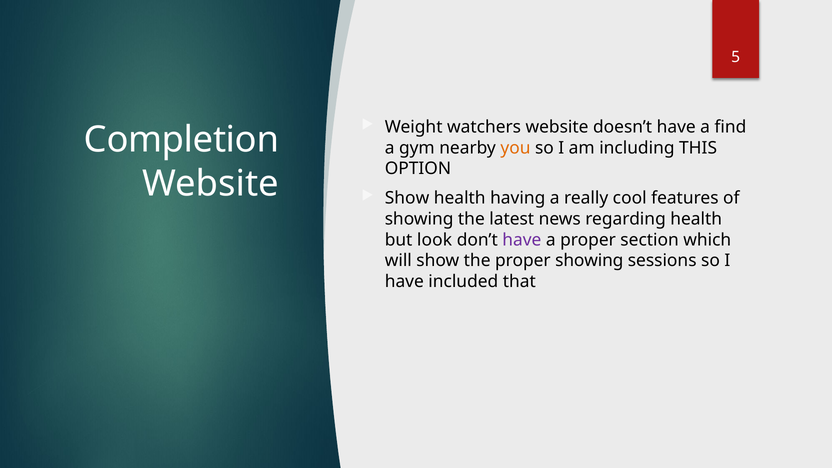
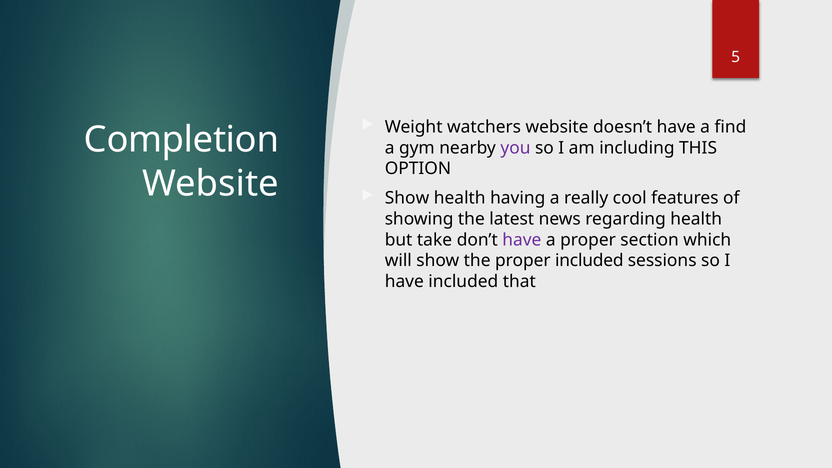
you colour: orange -> purple
look: look -> take
proper showing: showing -> included
